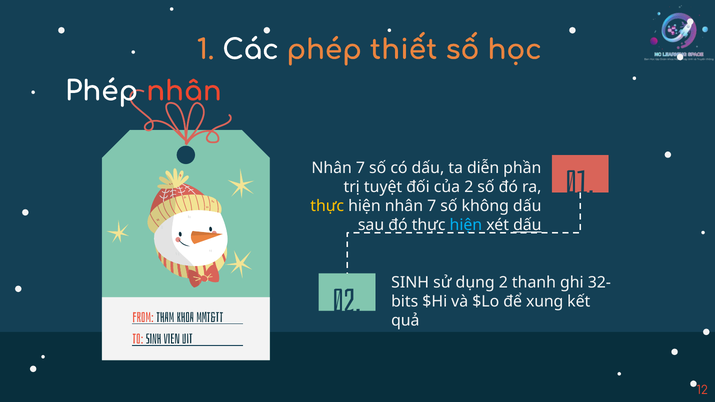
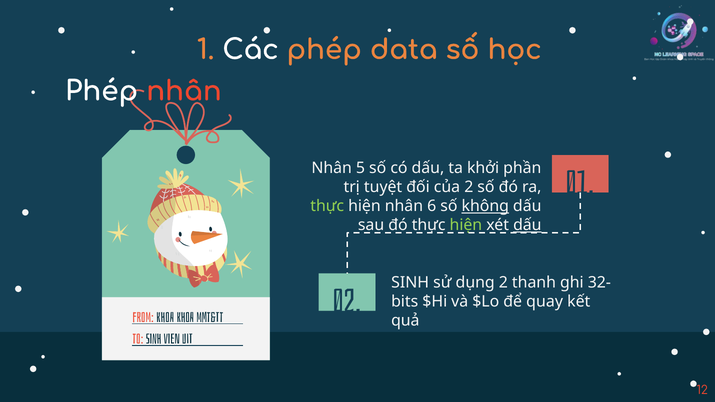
thiết: thiết -> data
7 at (360, 168): 7 -> 5
diễn: diễn -> khởi
thực at (327, 206) colour: yellow -> light green
hiện nhân 7: 7 -> 6
không underline: none -> present
hiện at (466, 225) colour: light blue -> light green
xung: xung -> quay
from tham: tham -> khoa
